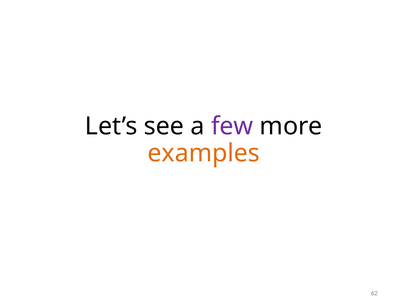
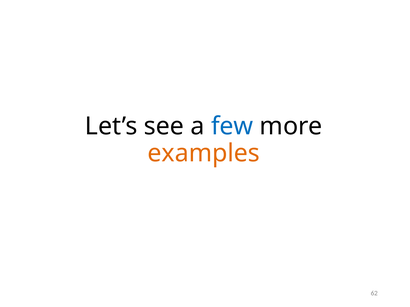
few colour: purple -> blue
